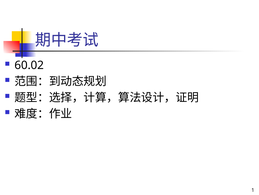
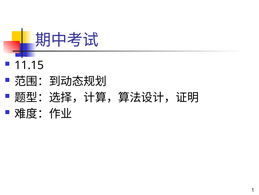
60.02: 60.02 -> 11.15
